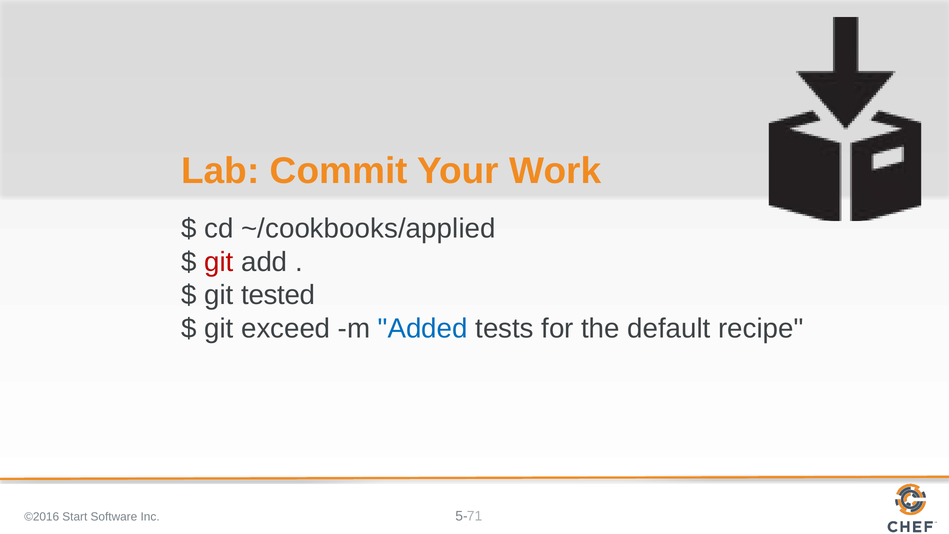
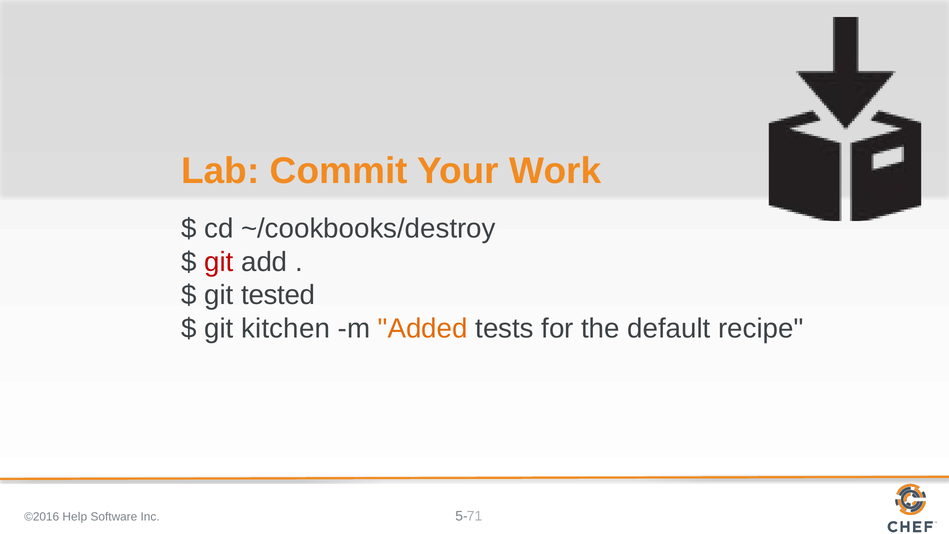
~/cookbooks/applied: ~/cookbooks/applied -> ~/cookbooks/destroy
exceed: exceed -> kitchen
Added colour: blue -> orange
Start: Start -> Help
